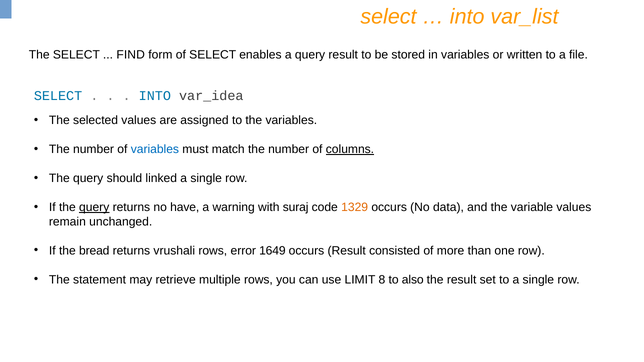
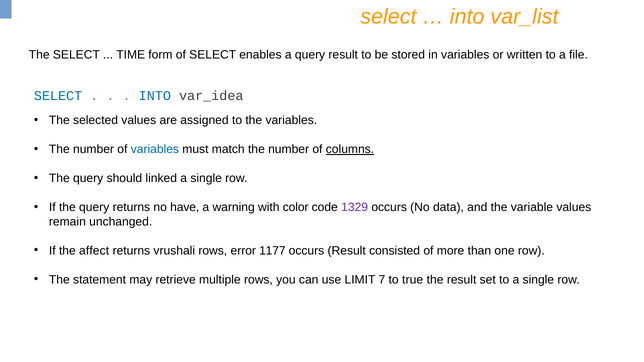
FIND: FIND -> TIME
query at (94, 207) underline: present -> none
suraj: suraj -> color
1329 colour: orange -> purple
bread: bread -> affect
1649: 1649 -> 1177
8: 8 -> 7
also: also -> true
